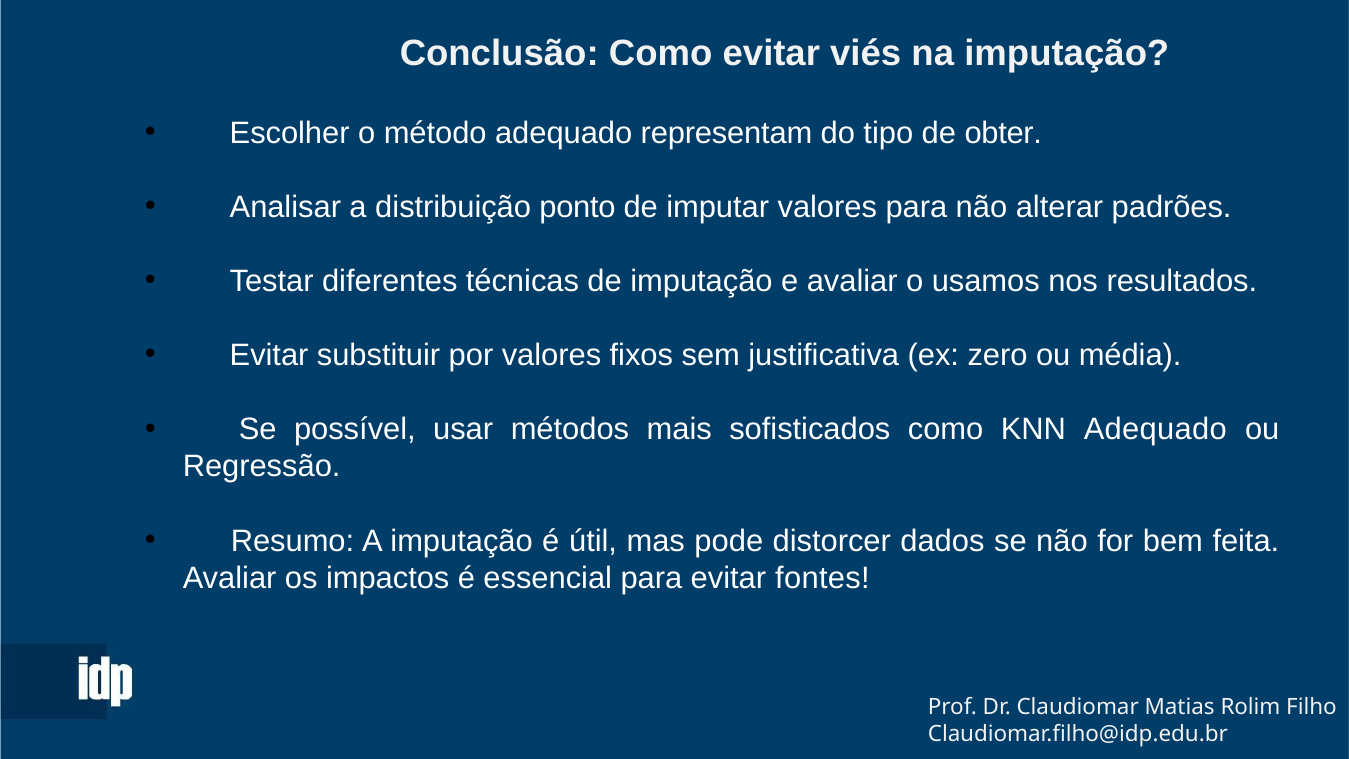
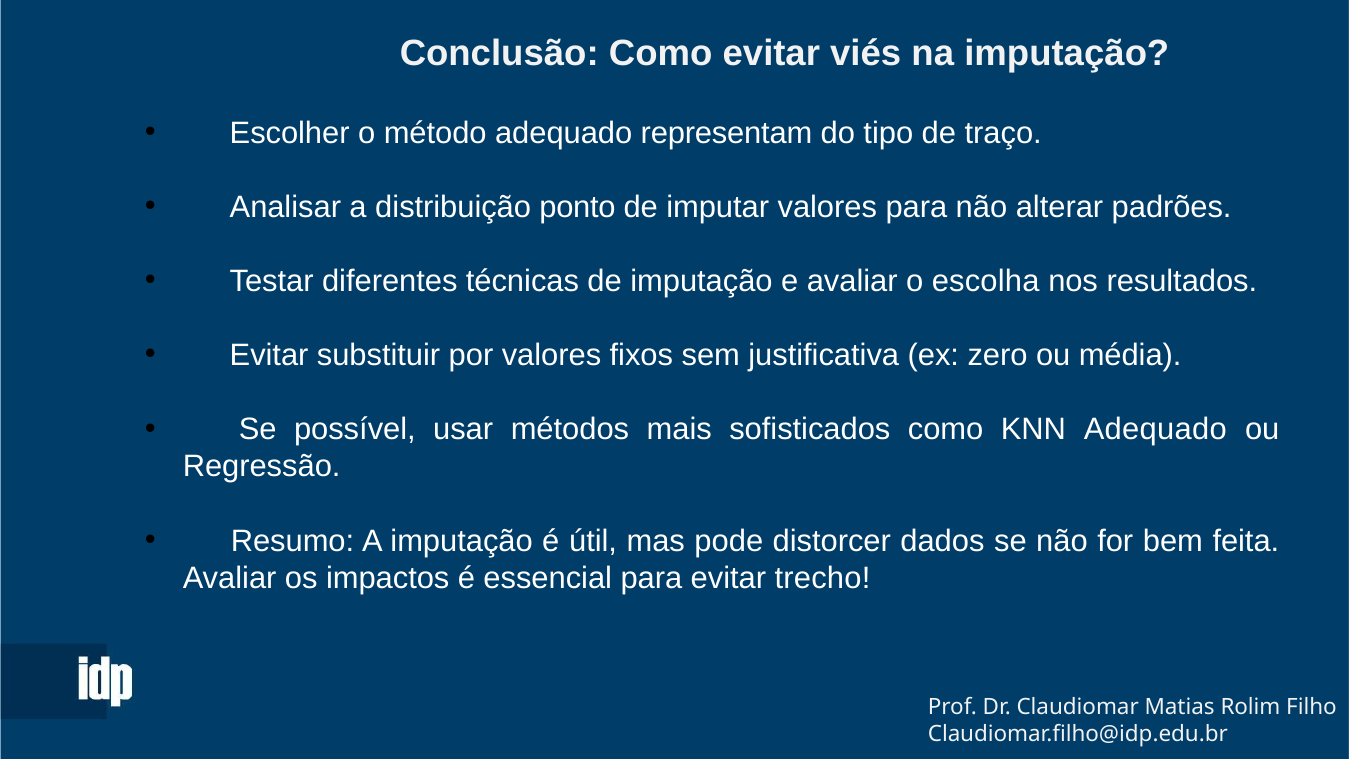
obter: obter -> traço
usamos: usamos -> escolha
fontes: fontes -> trecho
